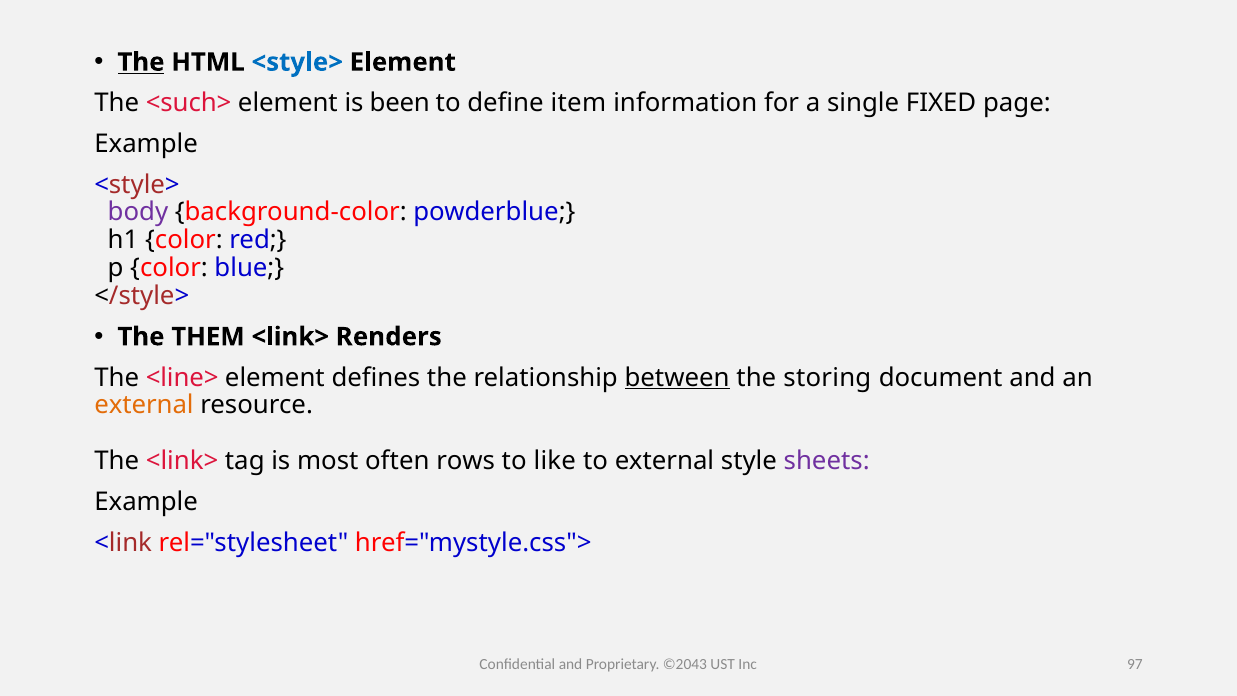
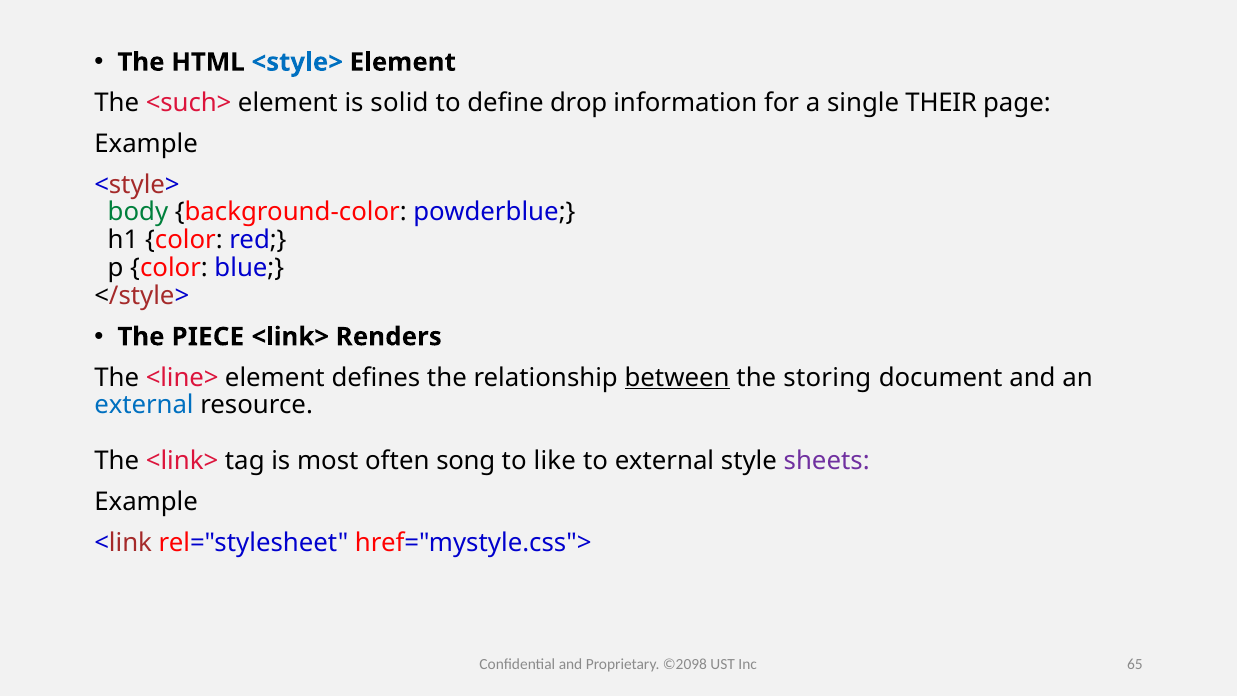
The at (141, 62) underline: present -> none
been: been -> solid
item: item -> drop
FIXED: FIXED -> THEIR
body colour: purple -> green
THEM: THEM -> PIECE
external at (144, 405) colour: orange -> blue
rows: rows -> song
©2043: ©2043 -> ©2098
97: 97 -> 65
